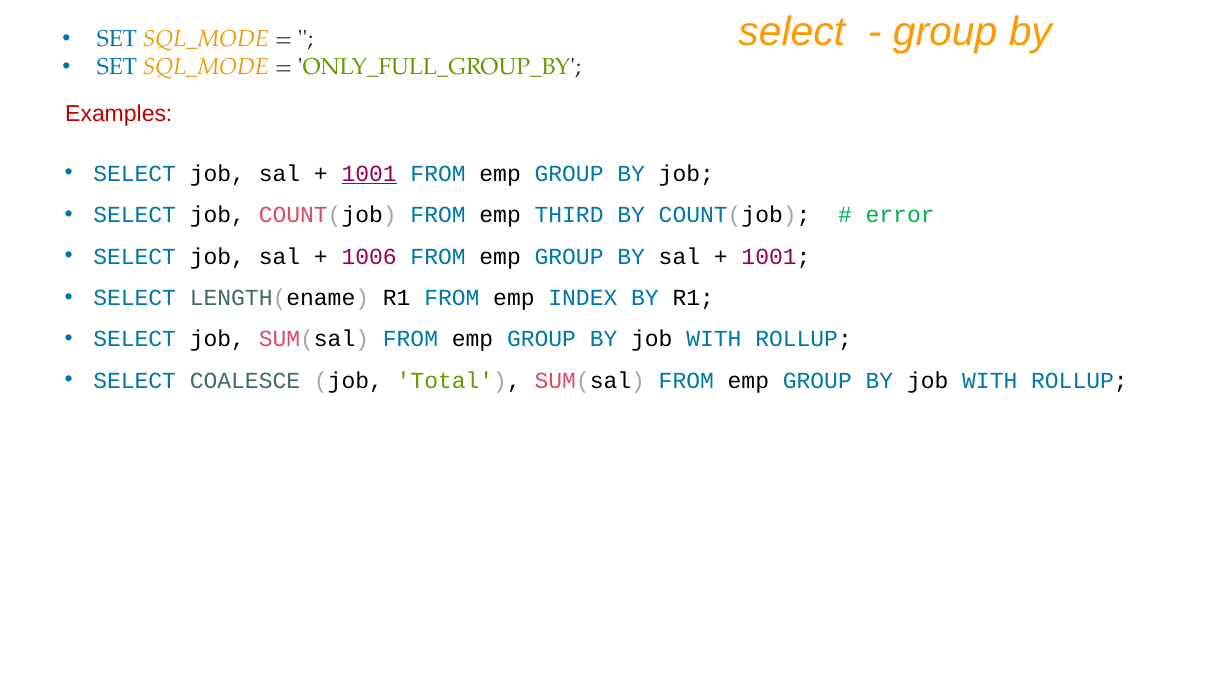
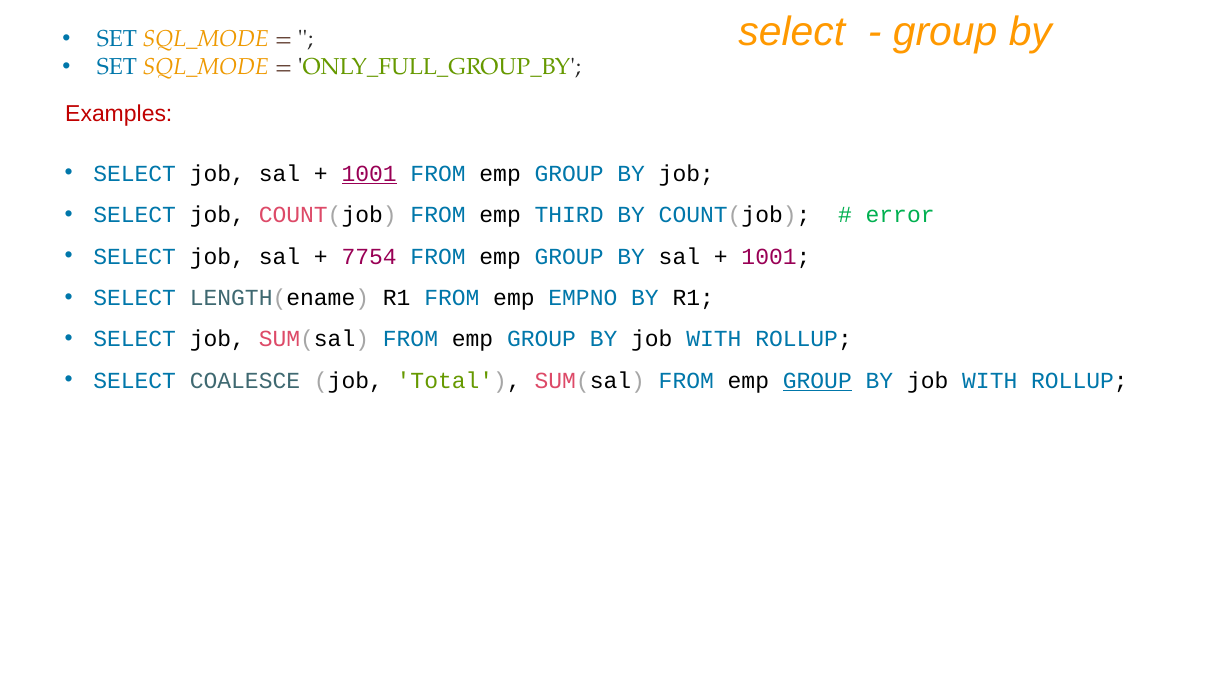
1006: 1006 -> 7754
INDEX: INDEX -> EMPNO
GROUP at (817, 380) underline: none -> present
